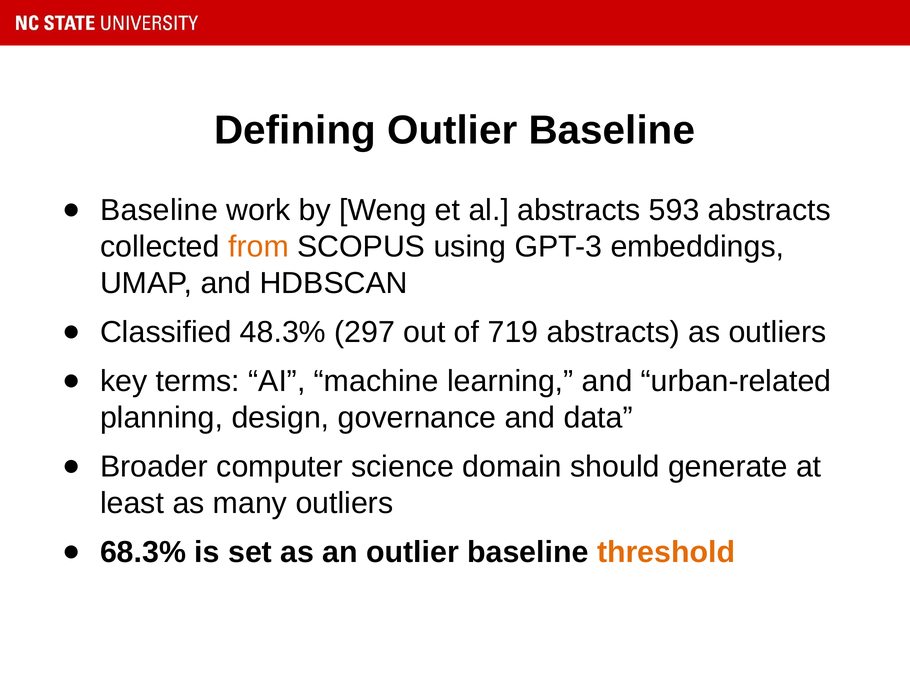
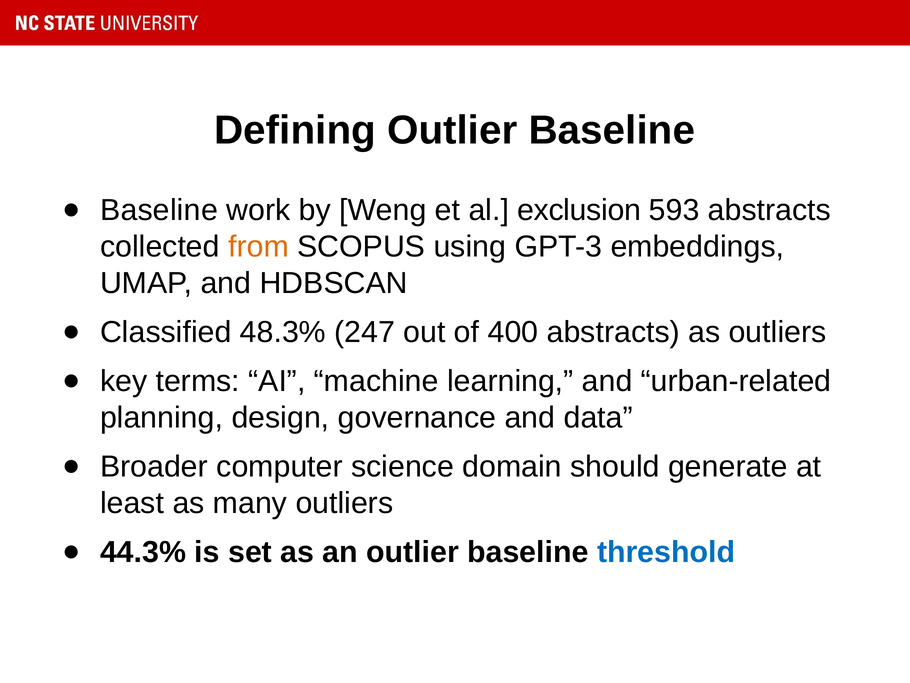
al abstracts: abstracts -> exclusion
297: 297 -> 247
719: 719 -> 400
68.3%: 68.3% -> 44.3%
threshold colour: orange -> blue
